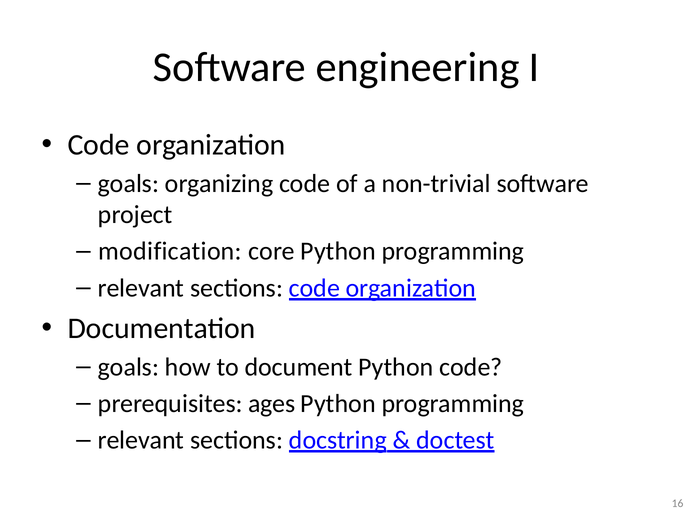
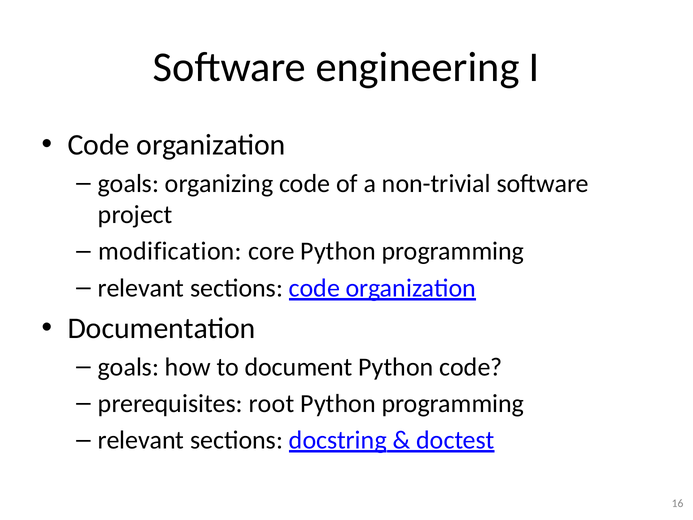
ages: ages -> root
